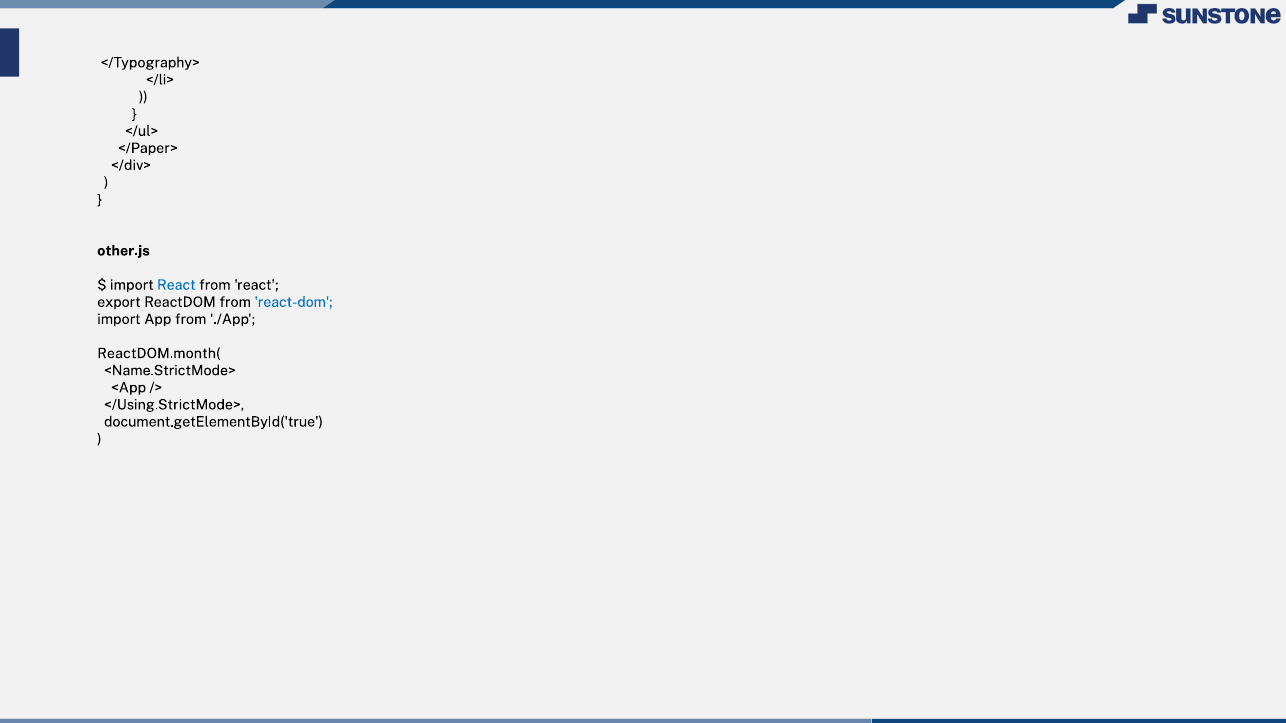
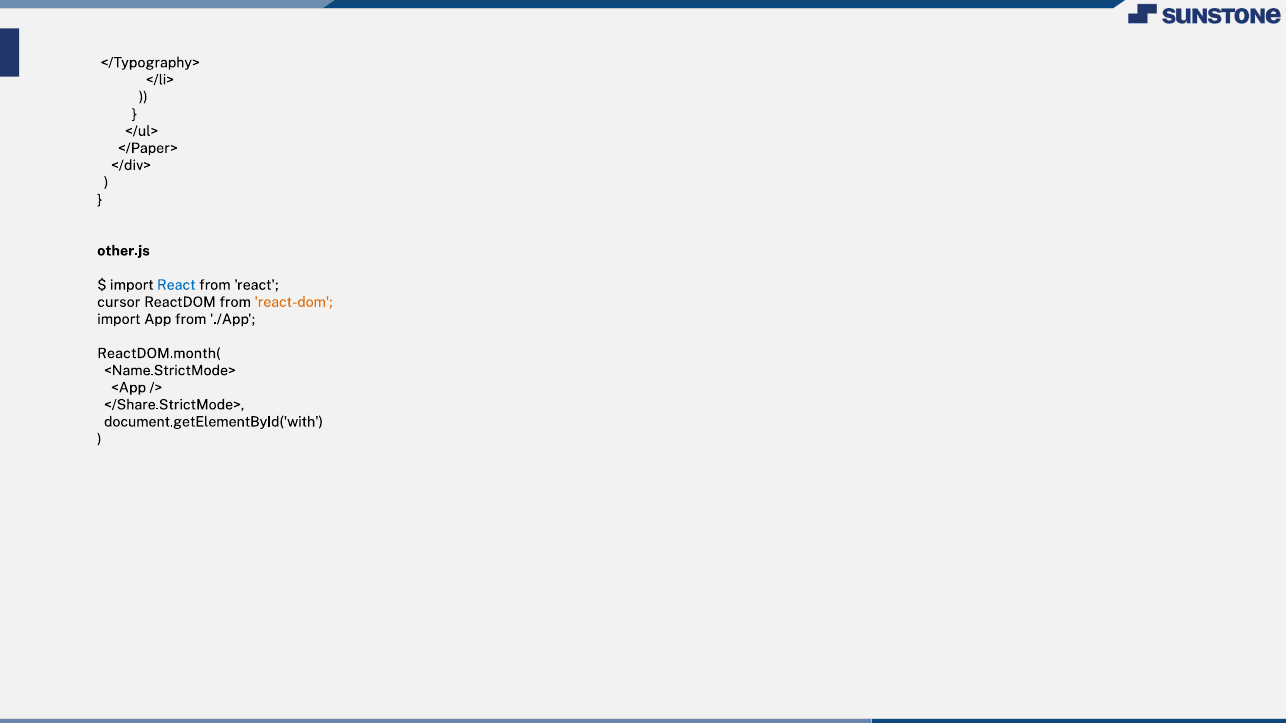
export: export -> cursor
react-dom colour: blue -> orange
</Using.StrictMode>: </Using.StrictMode> -> </Share.StrictMode>
document.getElementById('true: document.getElementById('true -> document.getElementById('with
